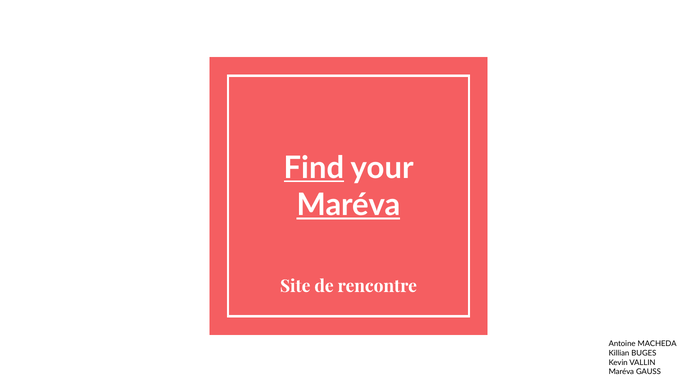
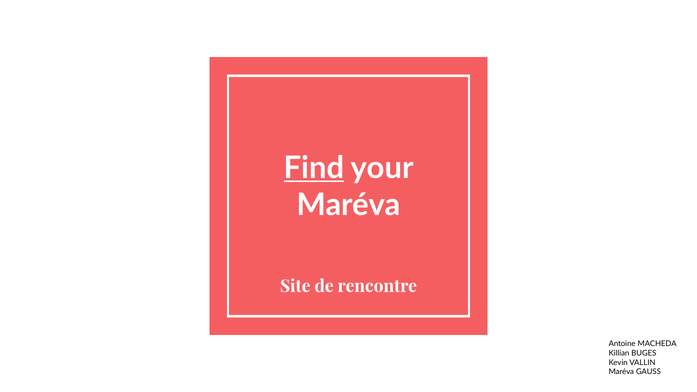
Maréva at (349, 205) underline: present -> none
